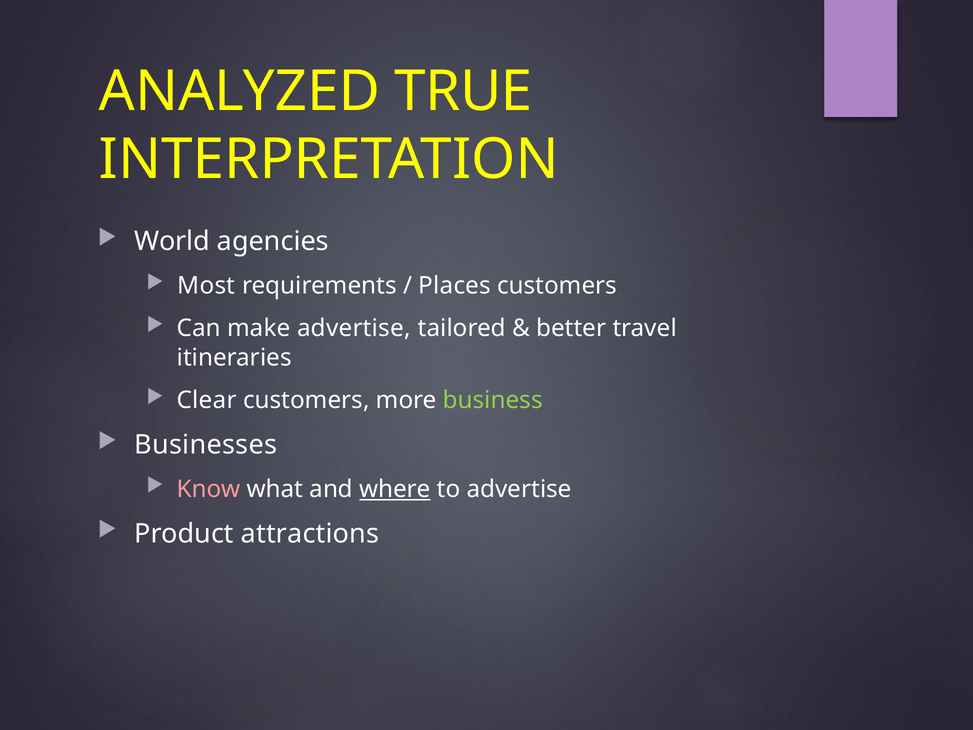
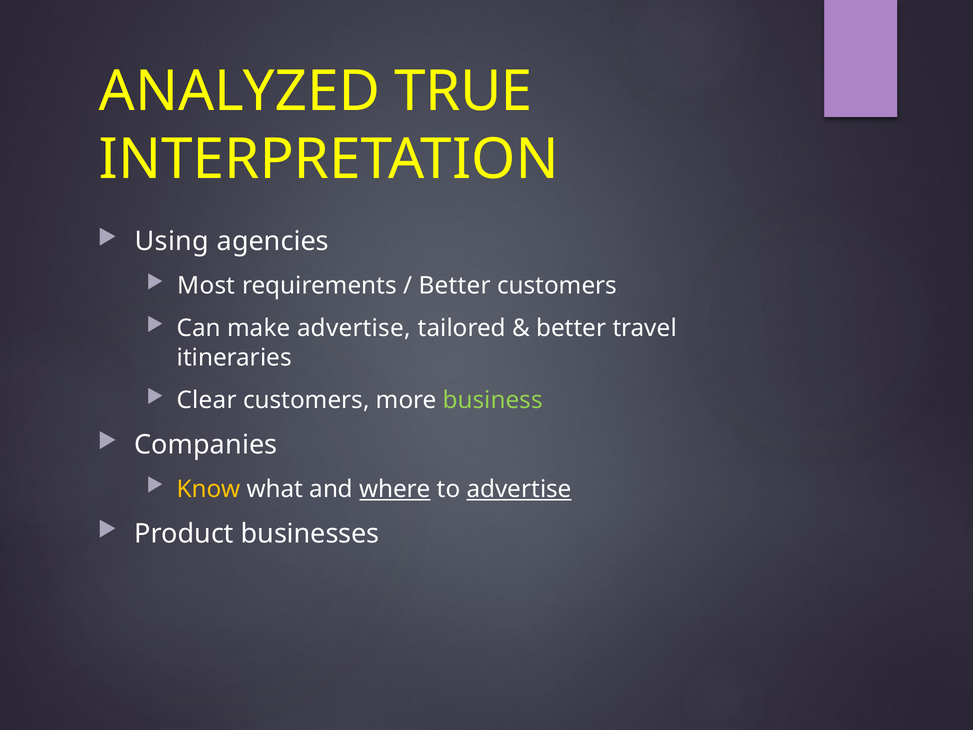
World: World -> Using
Places at (455, 286): Places -> Better
Businesses: Businesses -> Companies
Know colour: pink -> yellow
advertise at (519, 489) underline: none -> present
attractions: attractions -> businesses
